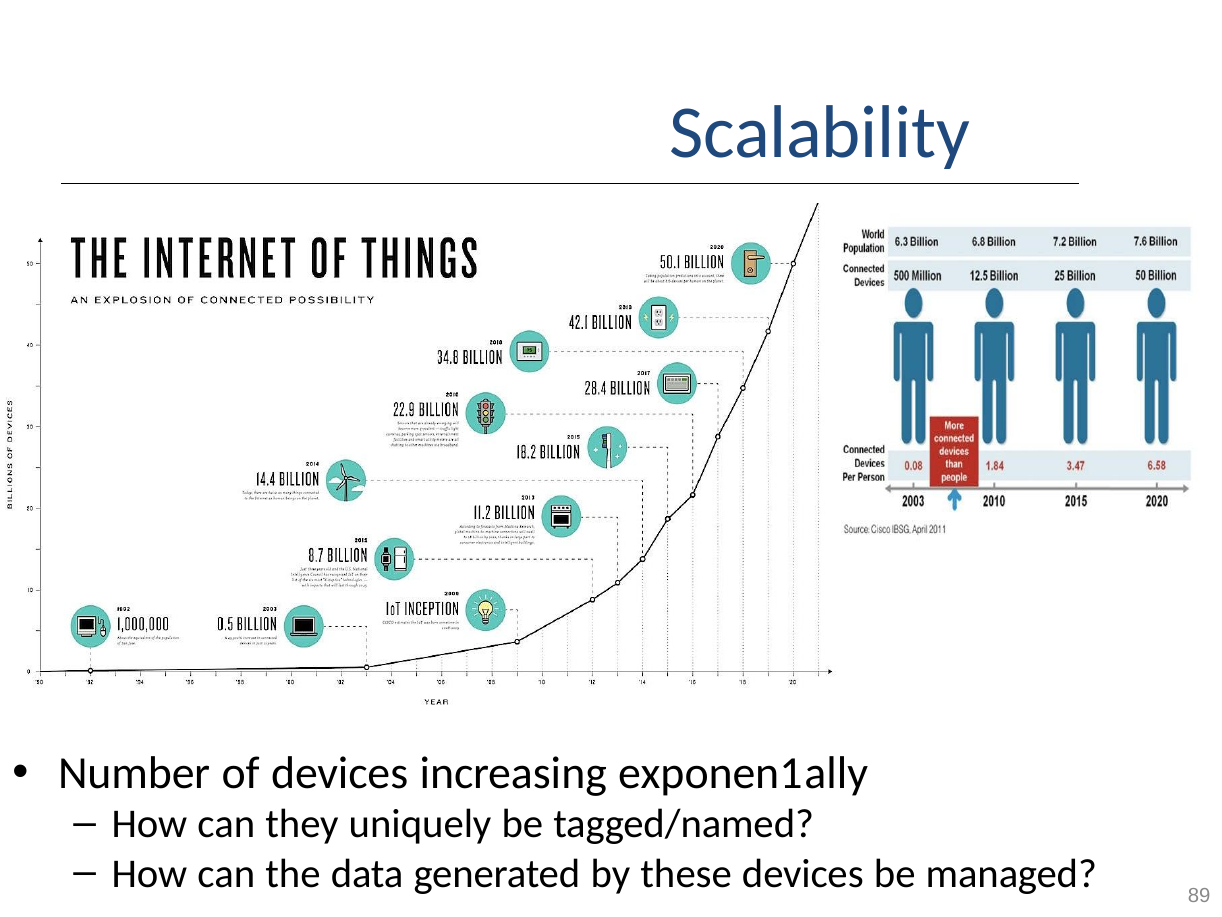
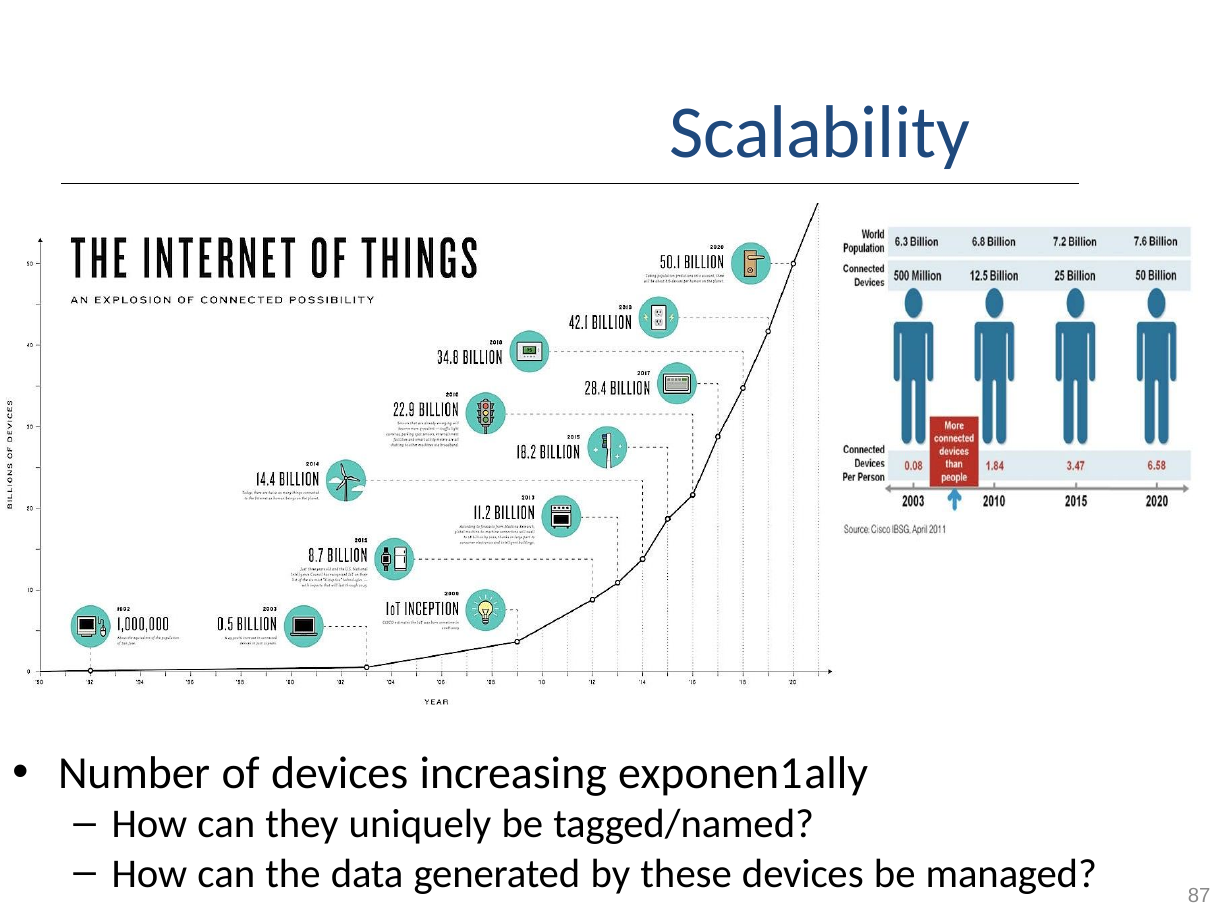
89: 89 -> 87
